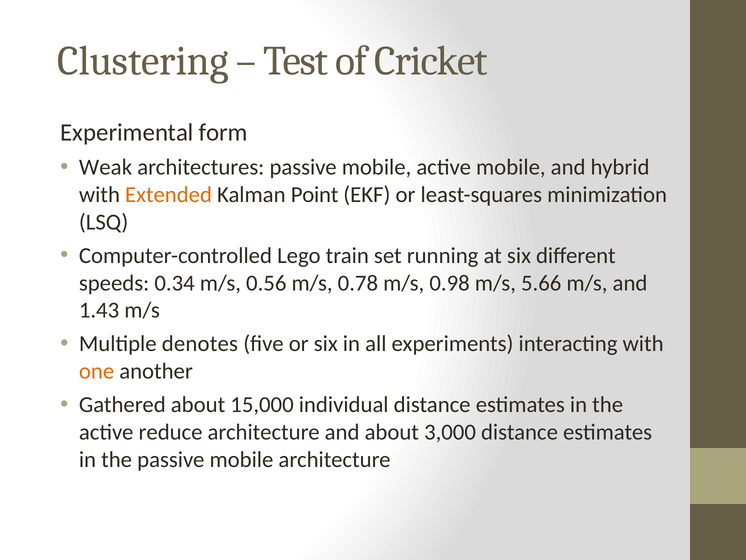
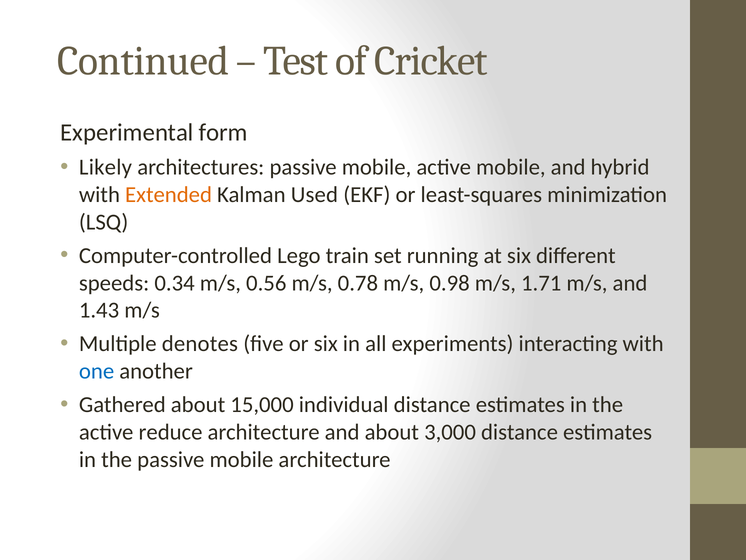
Clustering: Clustering -> Continued
Weak: Weak -> Likely
Point: Point -> Used
5.66: 5.66 -> 1.71
one colour: orange -> blue
